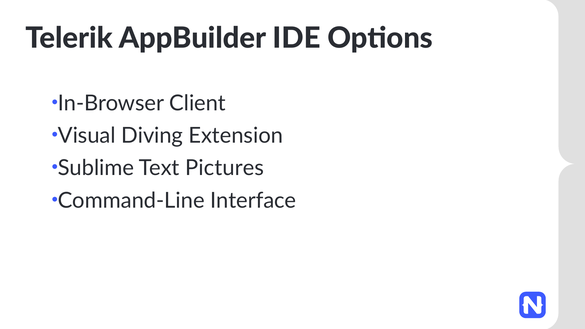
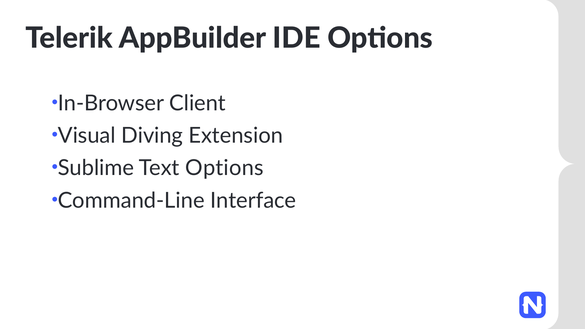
Text Pictures: Pictures -> Options
